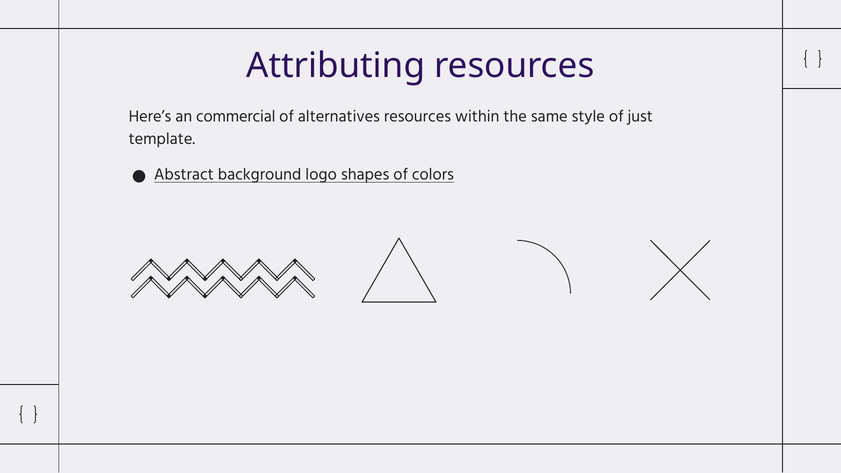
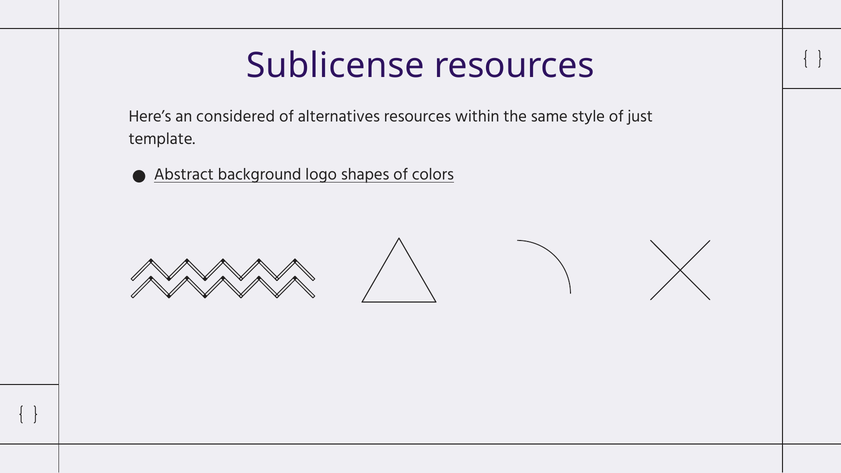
Attributing: Attributing -> Sublicense
commercial: commercial -> considered
